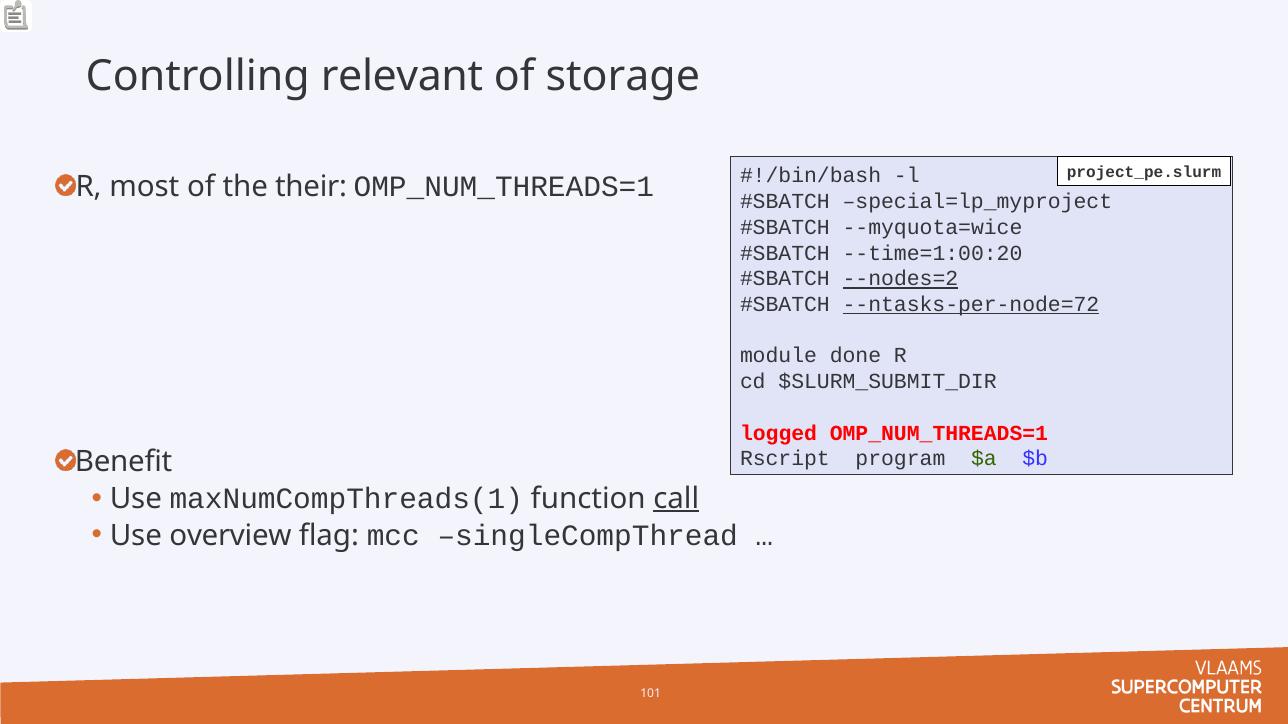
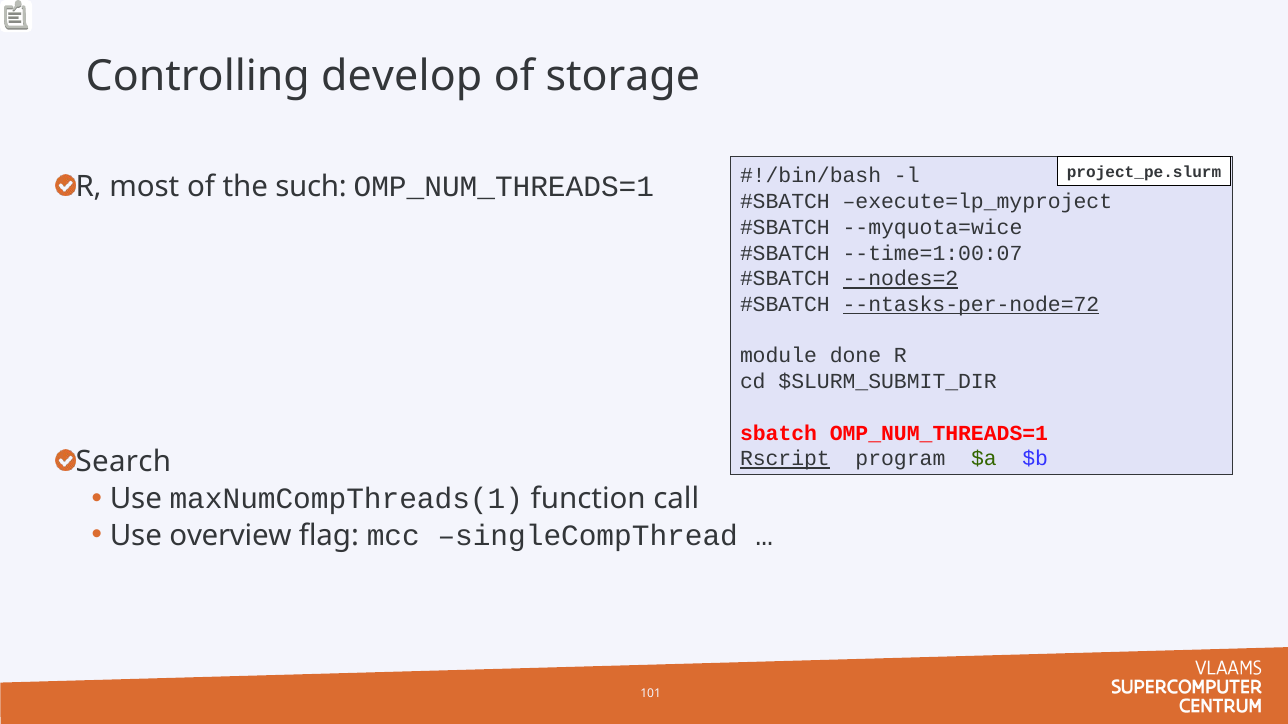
relevant: relevant -> develop
their: their -> such
special=lp_myproject: special=lp_myproject -> execute=lp_myproject
--time=1:00:20: --time=1:00:20 -> --time=1:00:07
logged: logged -> sbatch
Rscript underline: none -> present
Benefit: Benefit -> Search
call underline: present -> none
